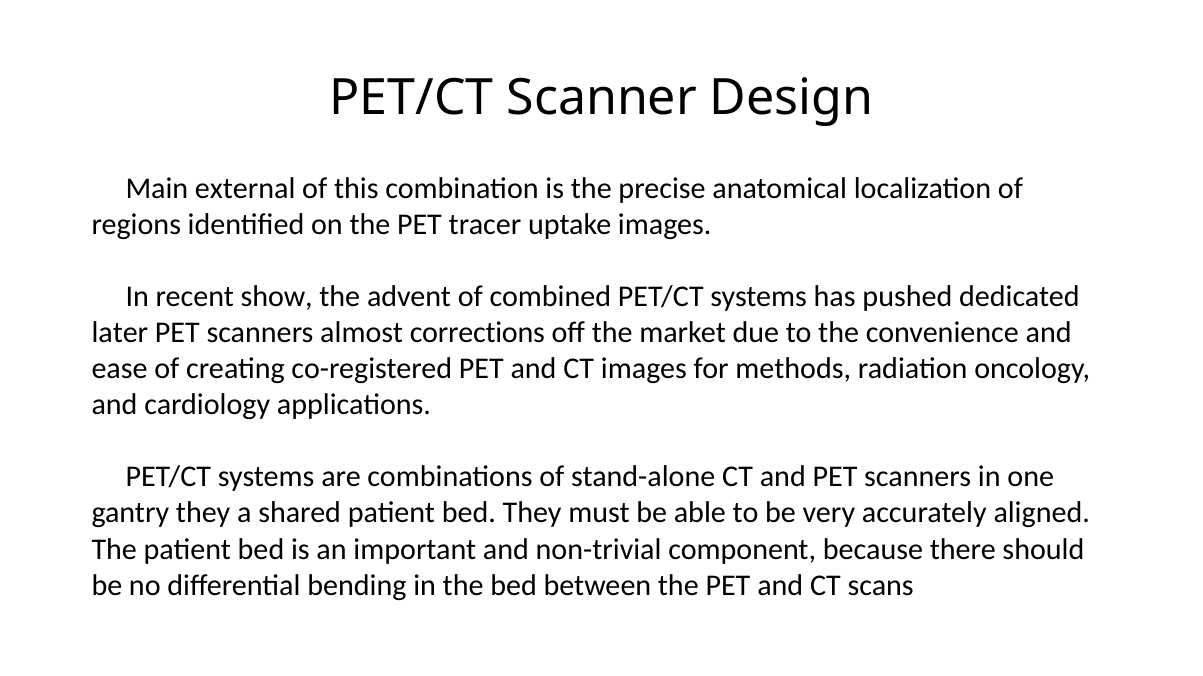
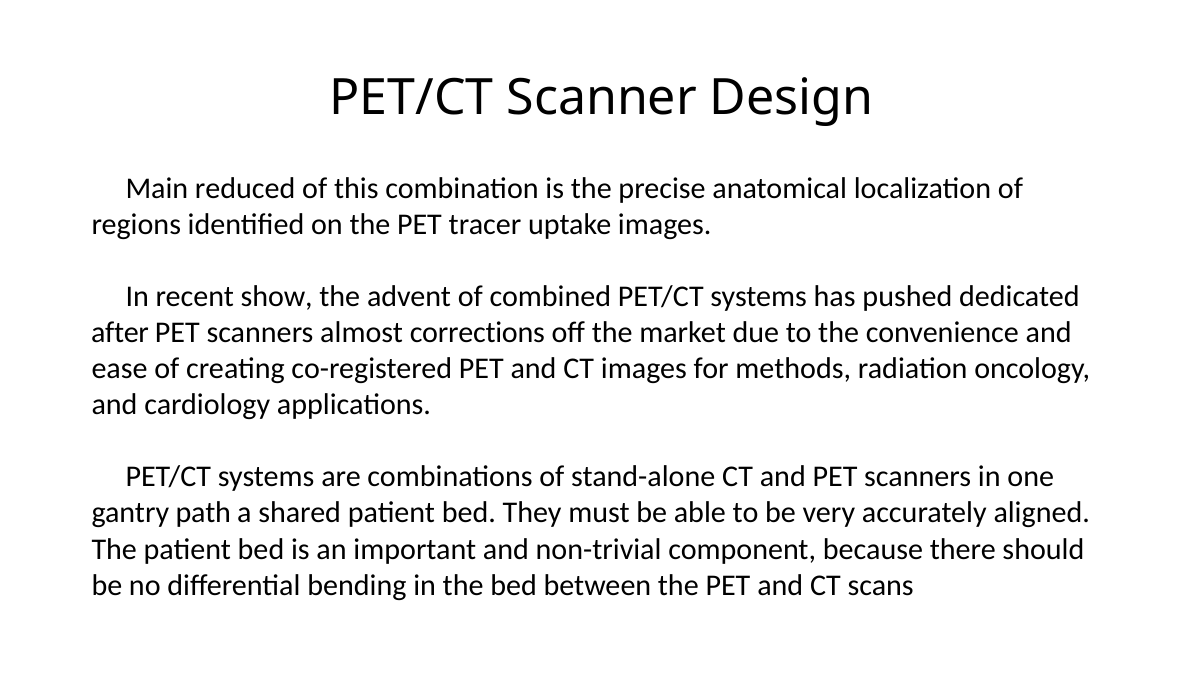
external: external -> reduced
later: later -> after
gantry they: they -> path
